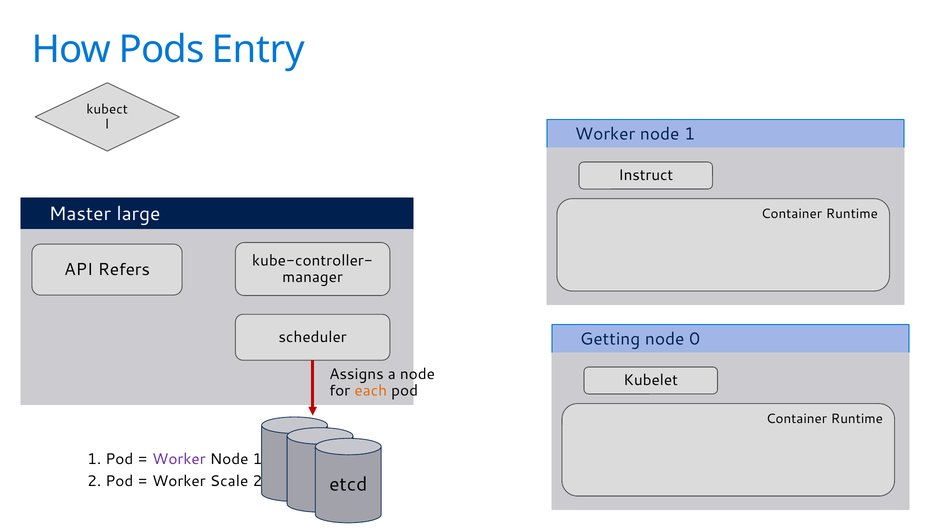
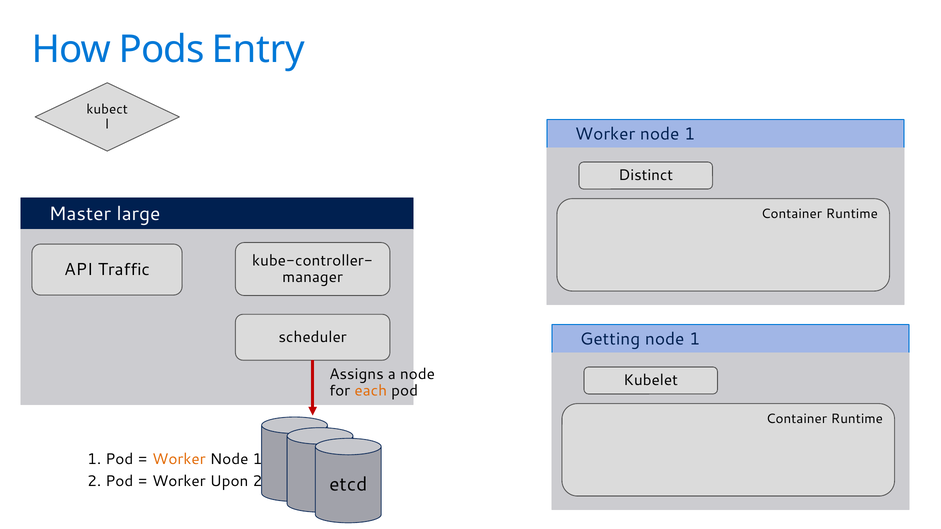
Instruct: Instruct -> Distinct
Refers: Refers -> Traffic
0 at (695, 339): 0 -> 1
Worker at (179, 459) colour: purple -> orange
Scale: Scale -> Upon
